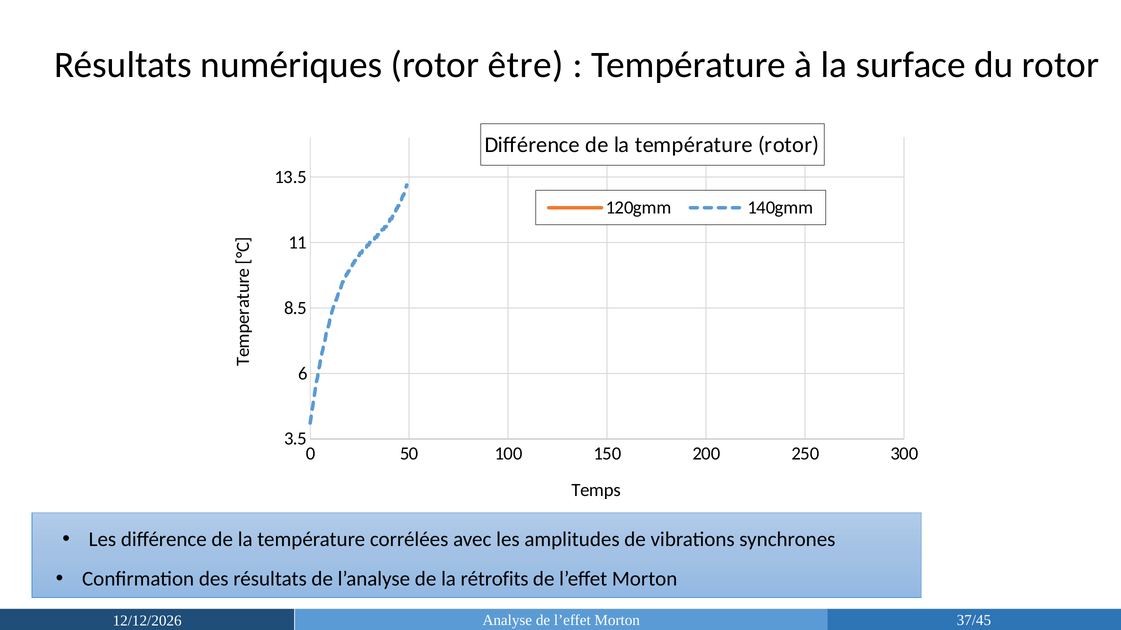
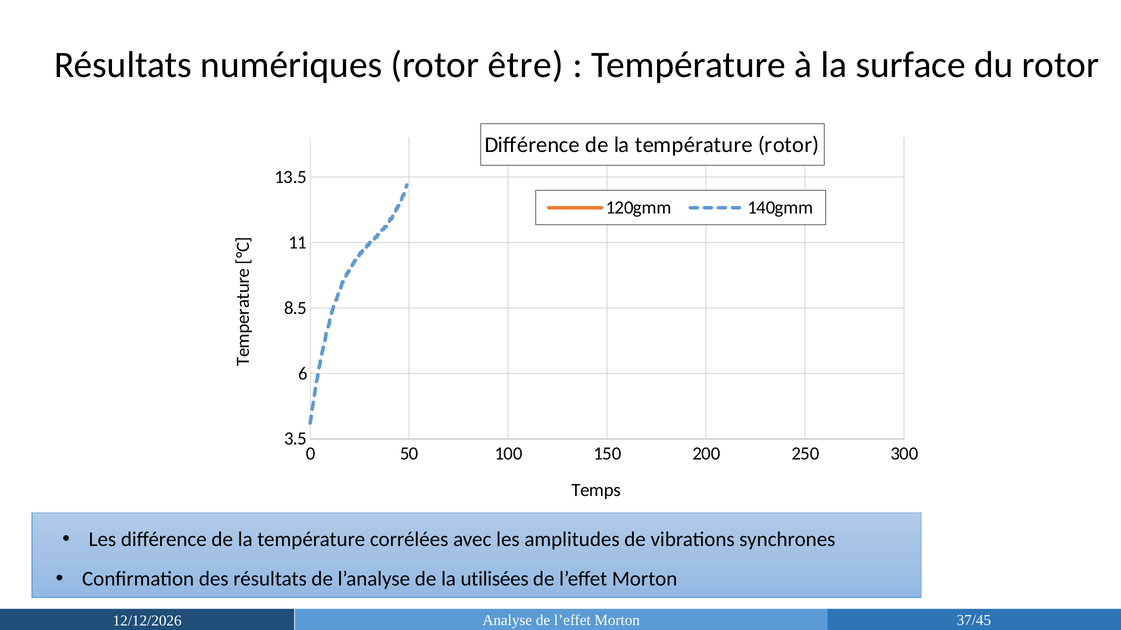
rétrofits: rétrofits -> utilisées
